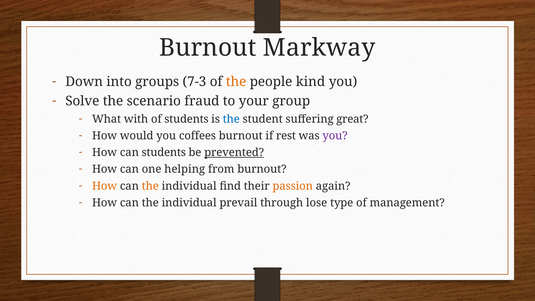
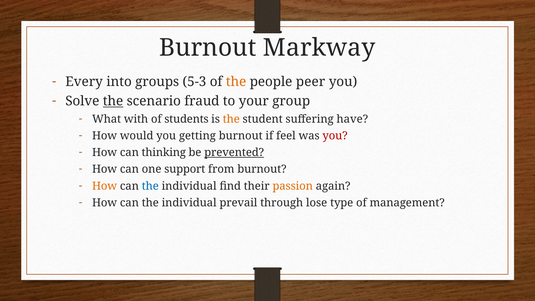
Down: Down -> Every
7-3: 7-3 -> 5-3
kind: kind -> peer
the at (113, 101) underline: none -> present
the at (231, 119) colour: blue -> orange
great: great -> have
coffees: coffees -> getting
rest: rest -> feel
you at (335, 136) colour: purple -> red
can students: students -> thinking
helping: helping -> support
the at (150, 186) colour: orange -> blue
